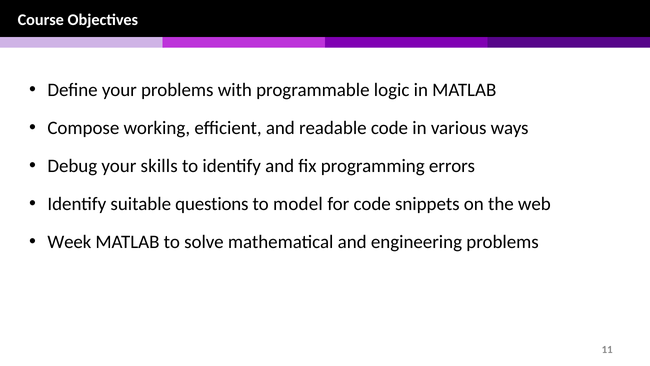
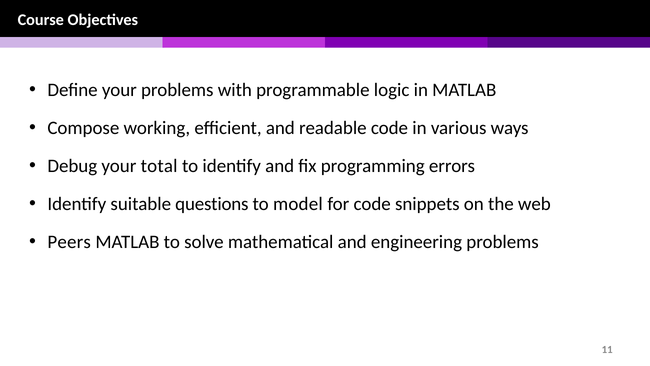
skills: skills -> total
Week: Week -> Peers
